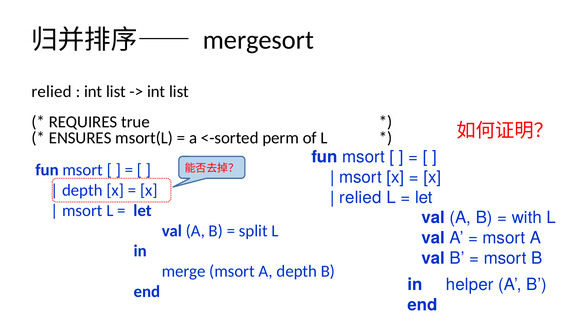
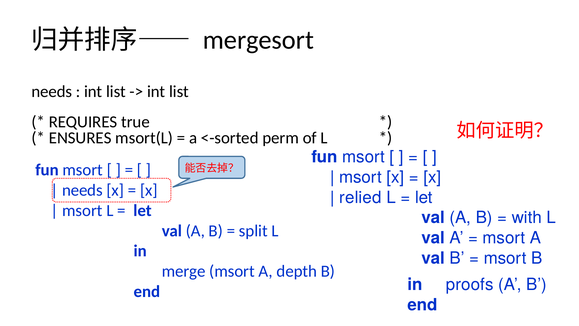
relied at (52, 91): relied -> needs
depth at (82, 190): depth -> needs
helper: helper -> proofs
